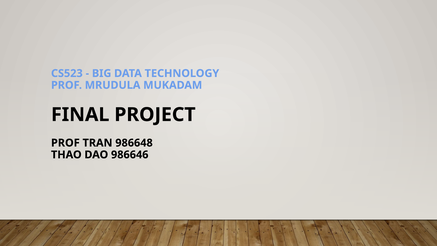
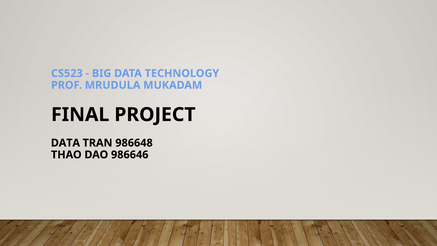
PROF at (65, 143): PROF -> DATA
